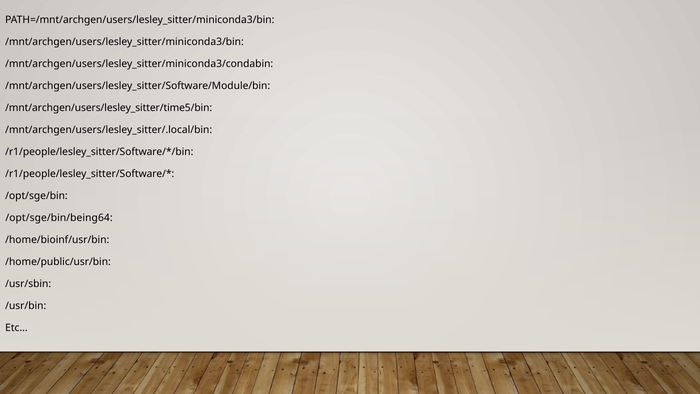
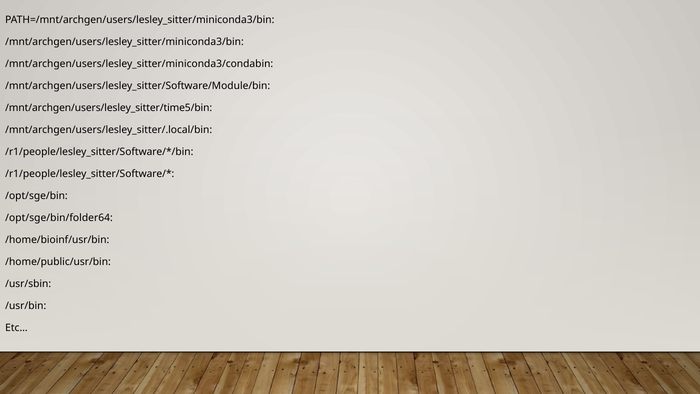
/opt/sge/bin/being64: /opt/sge/bin/being64 -> /opt/sge/bin/folder64
